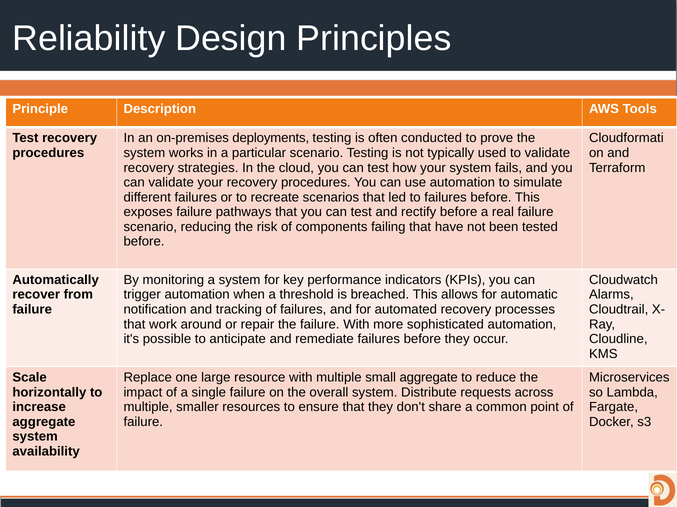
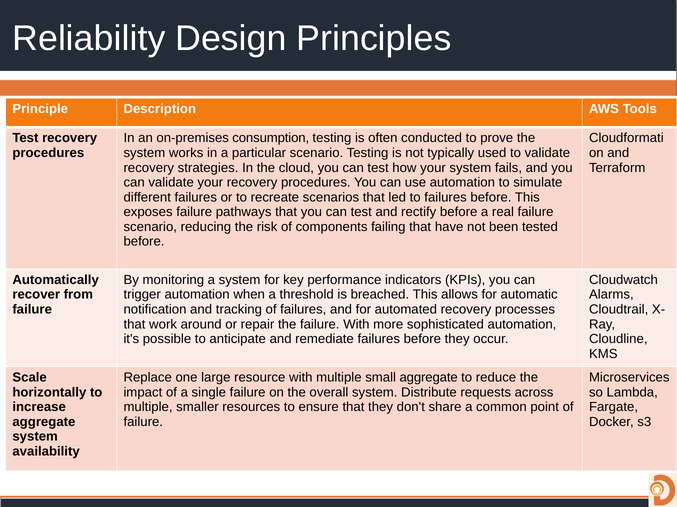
deployments: deployments -> consumption
